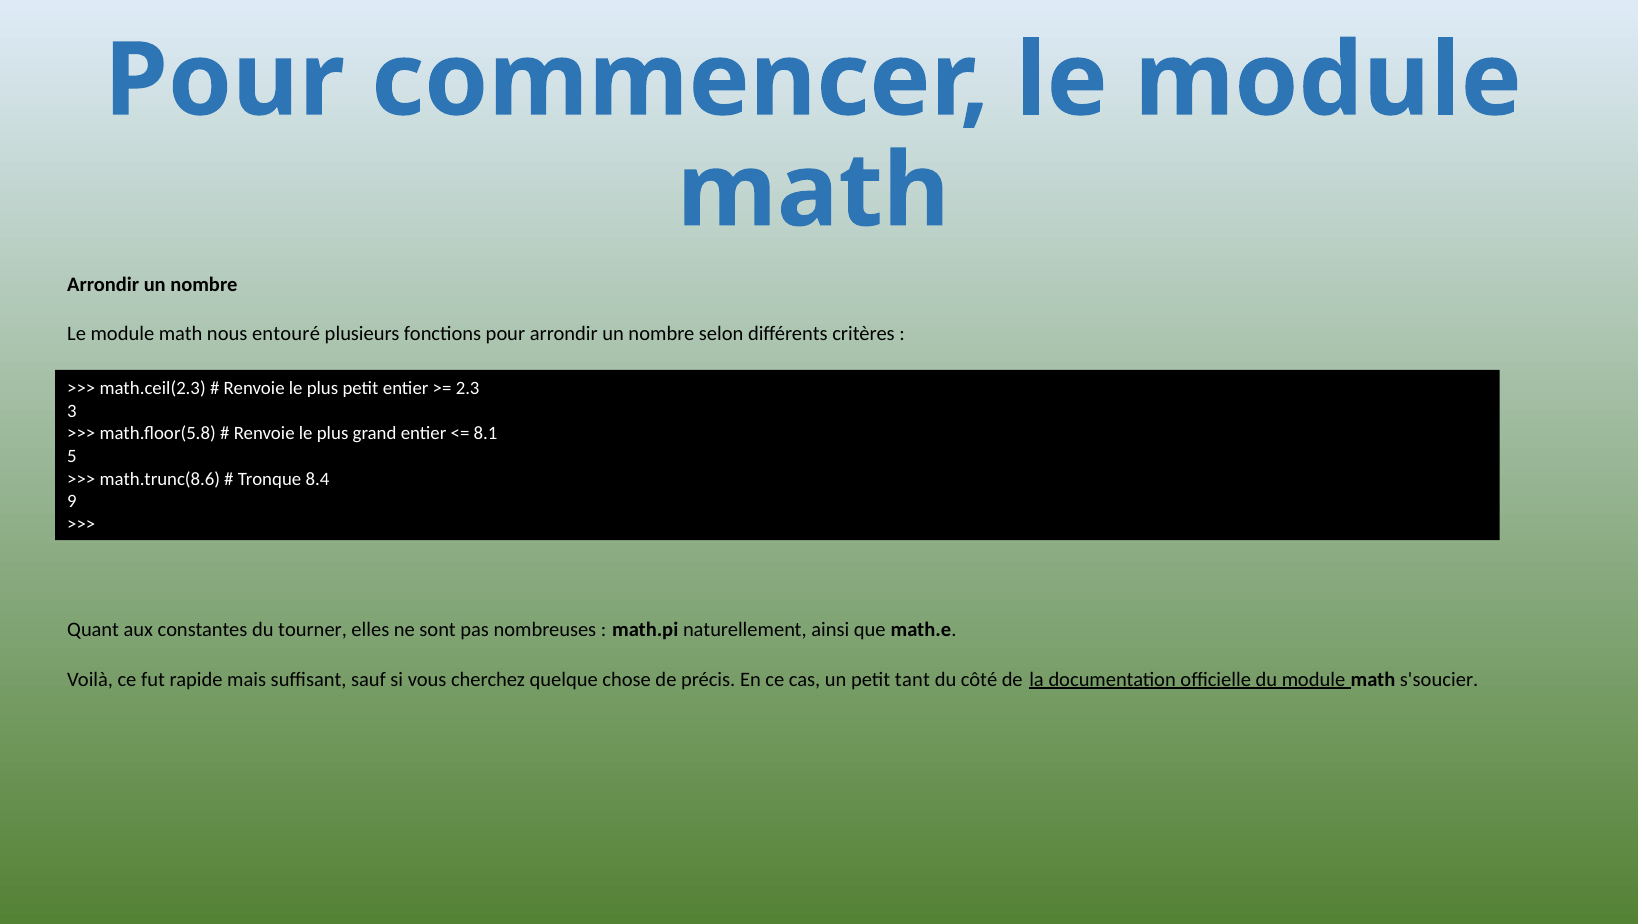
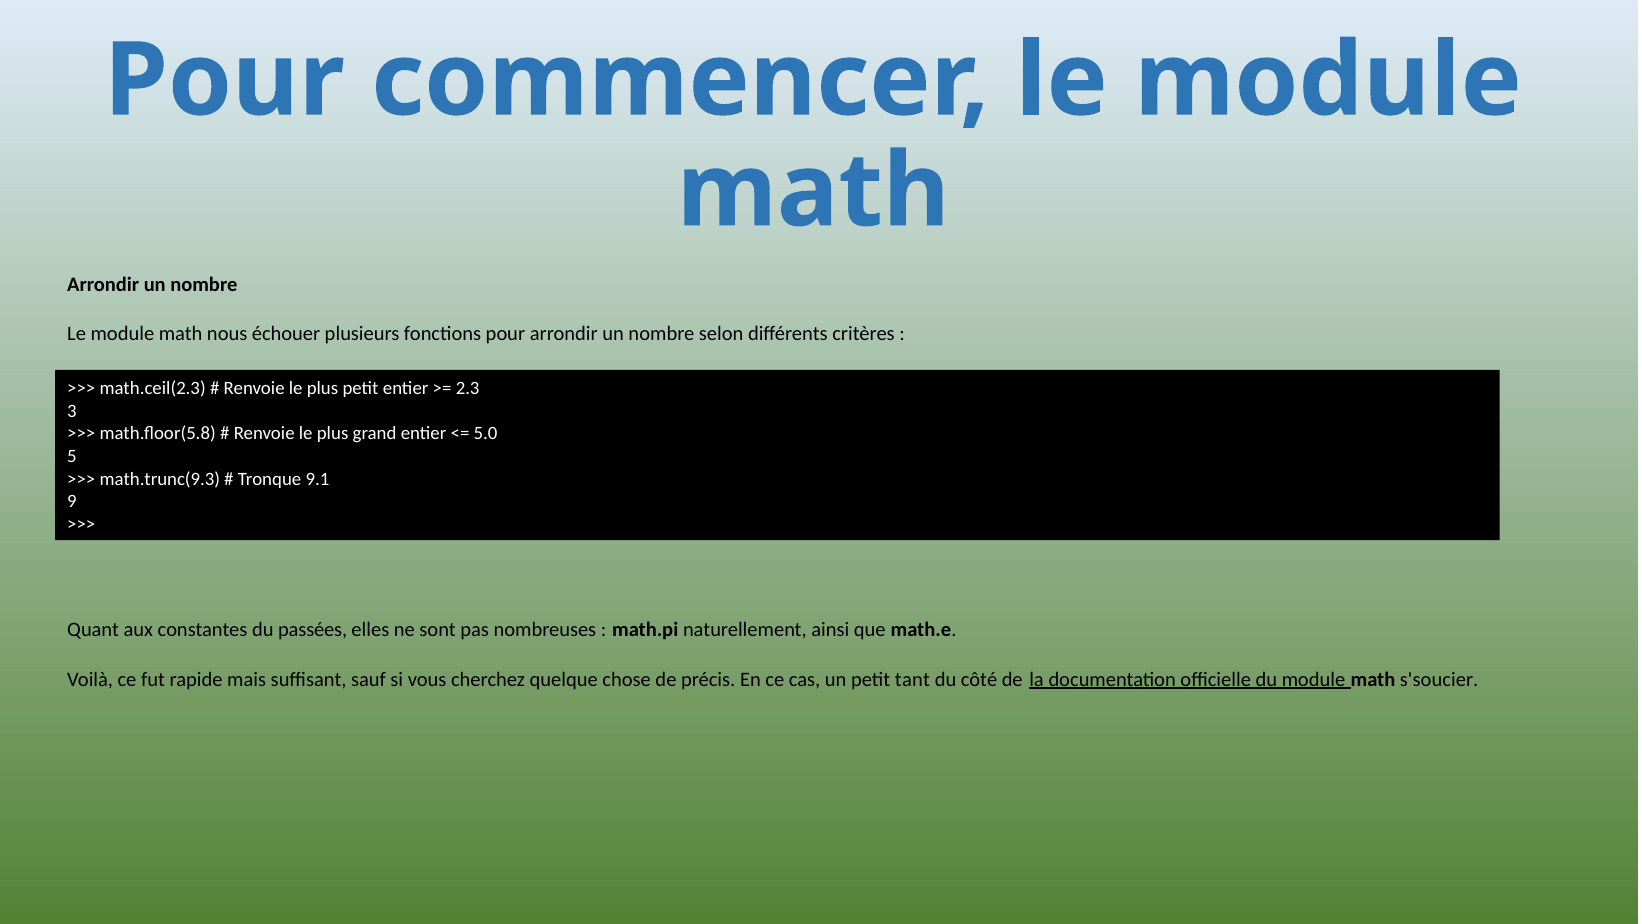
entouré: entouré -> échouer
8.1: 8.1 -> 5.0
math.trunc(8.6: math.trunc(8.6 -> math.trunc(9.3
8.4: 8.4 -> 9.1
tourner: tourner -> passées
